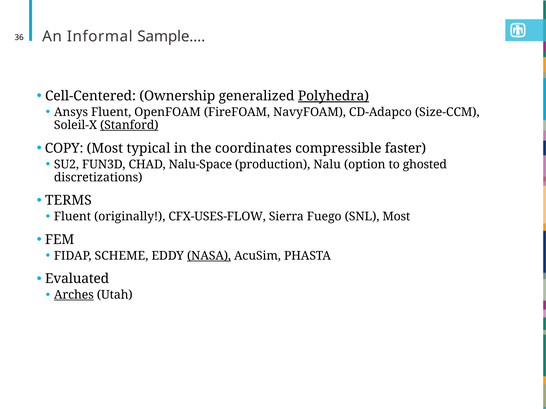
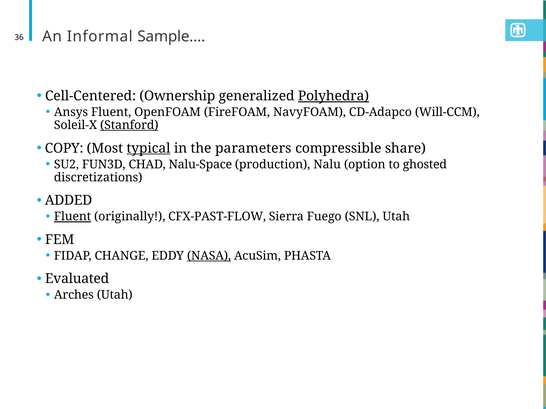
Size-CCM: Size-CCM -> Will-CCM
typical underline: none -> present
coordinates: coordinates -> parameters
faster: faster -> share
TERMS: TERMS -> ADDED
Fluent at (73, 217) underline: none -> present
CFX-USES-FLOW: CFX-USES-FLOW -> CFX-PAST-FLOW
SNL Most: Most -> Utah
SCHEME: SCHEME -> CHANGE
Arches underline: present -> none
